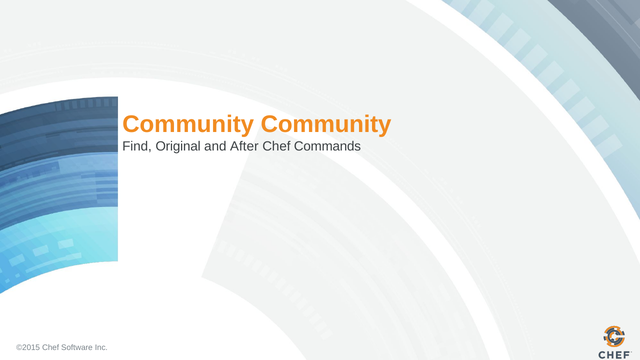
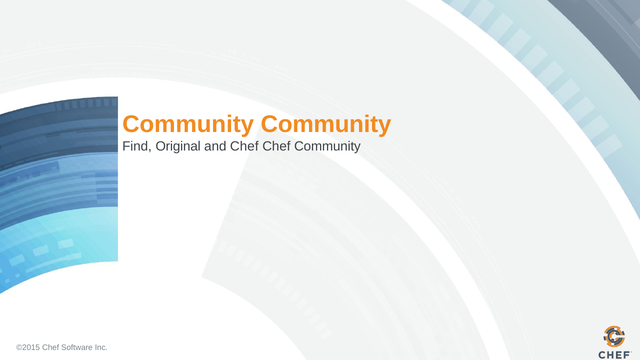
and After: After -> Chef
Chef Commands: Commands -> Community
